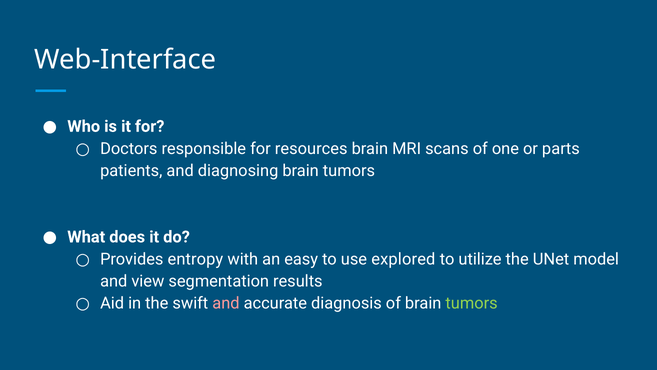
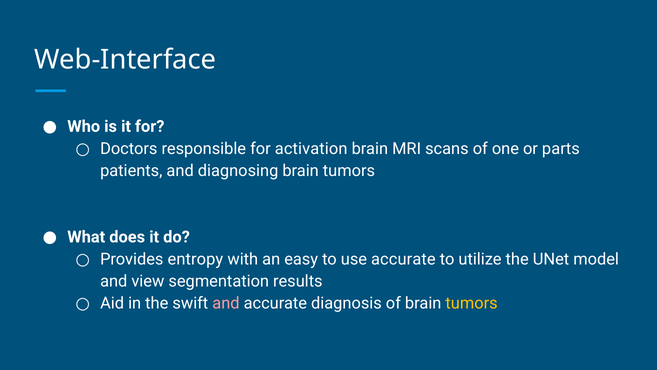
resources: resources -> activation
use explored: explored -> accurate
tumors at (472, 303) colour: light green -> yellow
